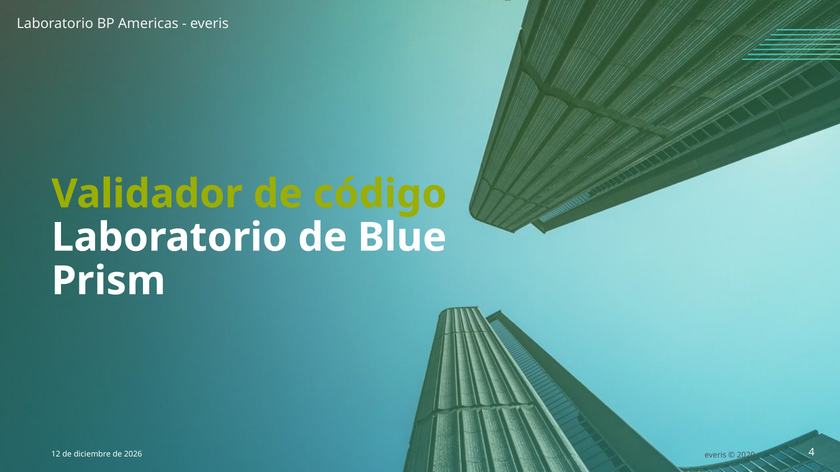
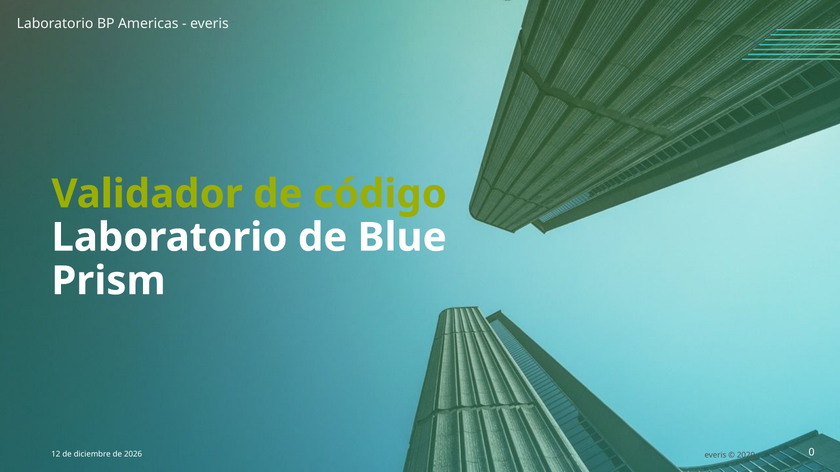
4: 4 -> 0
